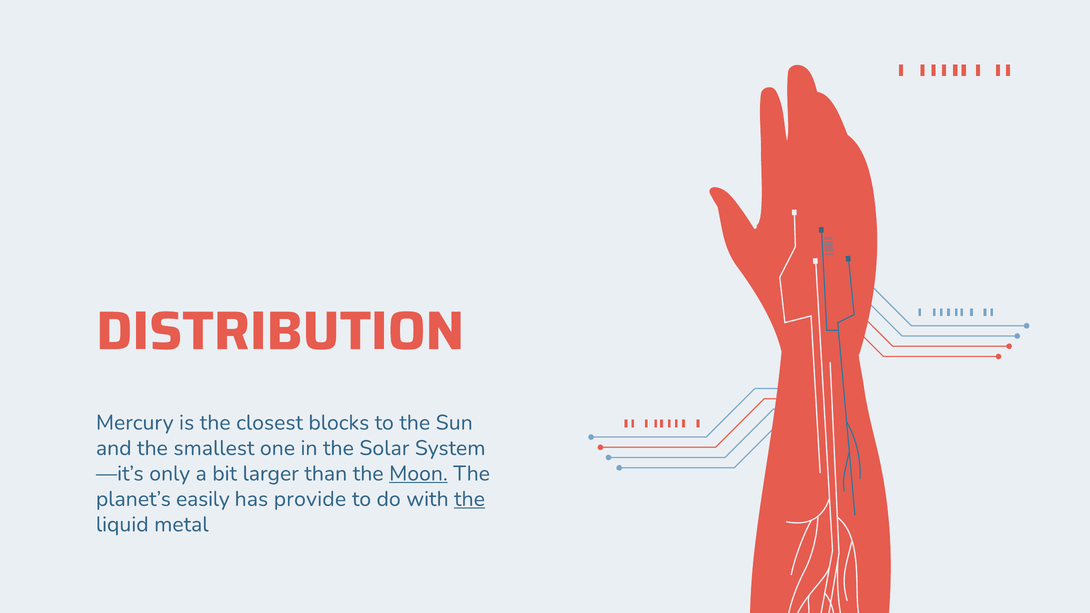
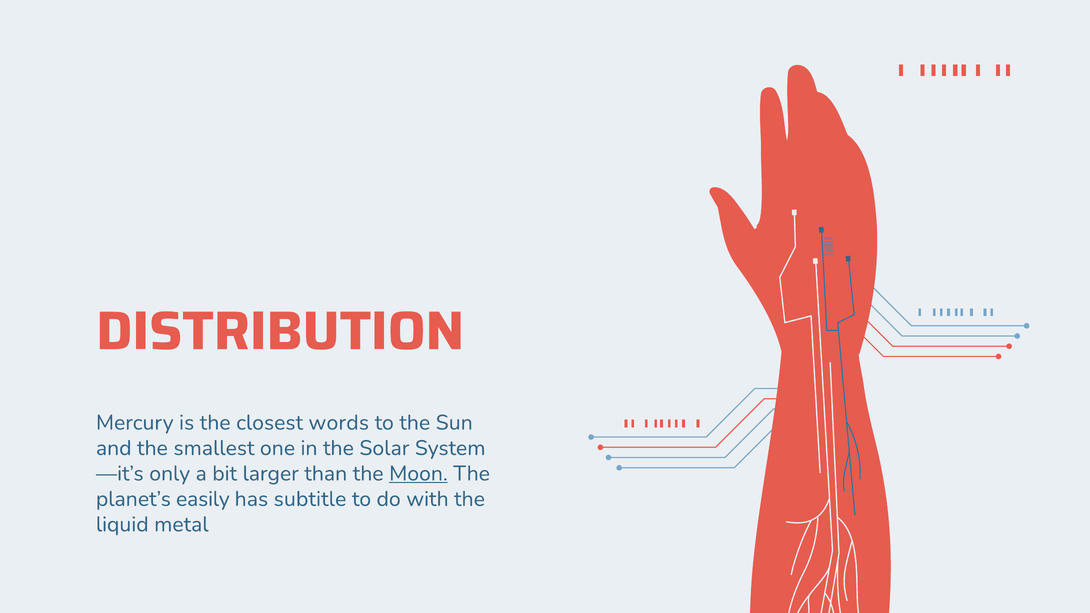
blocks: blocks -> words
provide: provide -> subtitle
the at (470, 499) underline: present -> none
